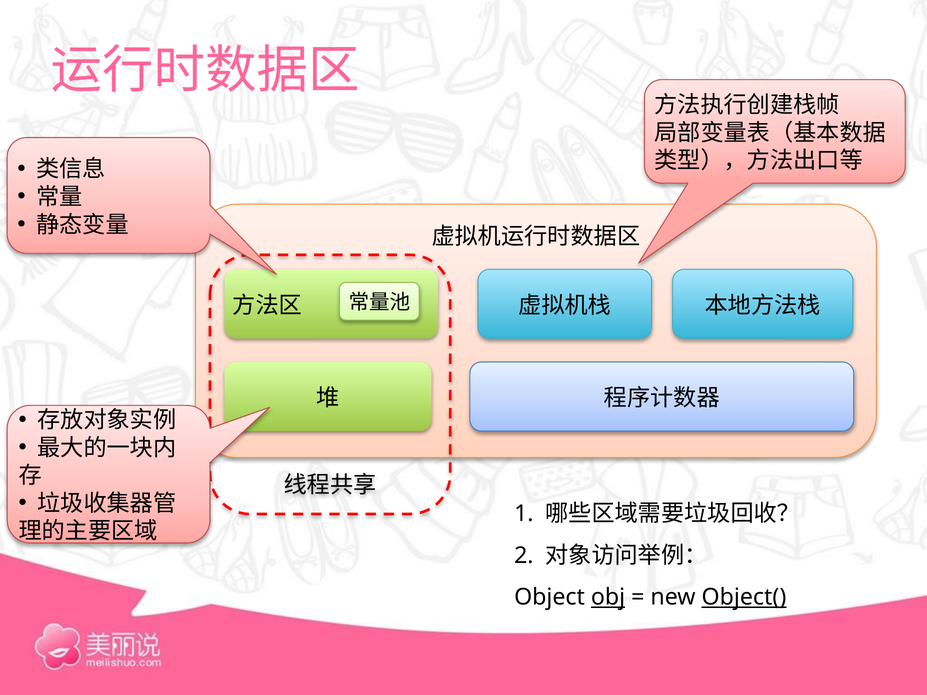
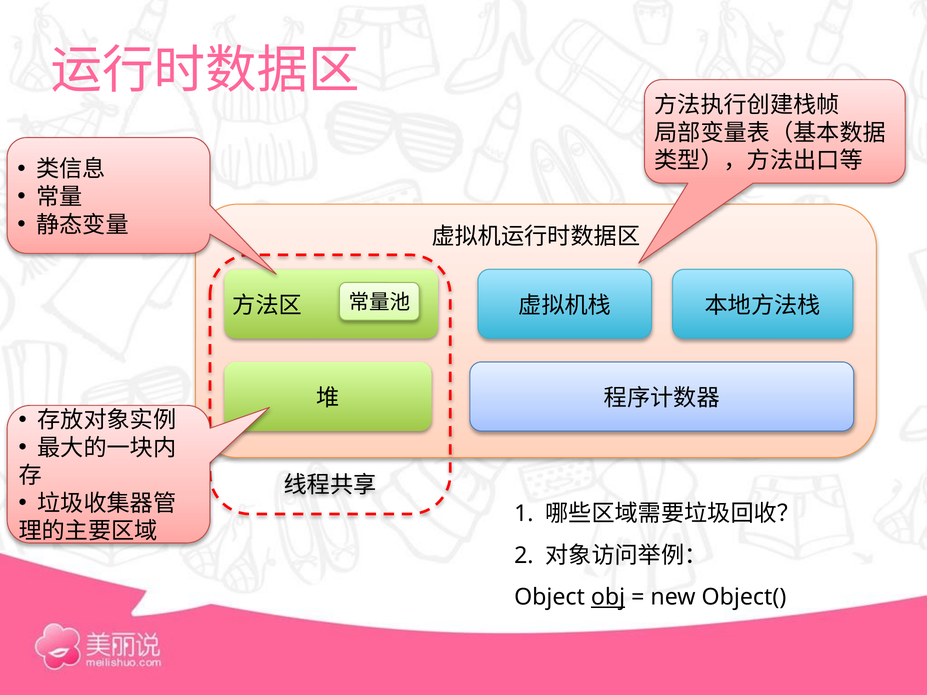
Object( underline: present -> none
